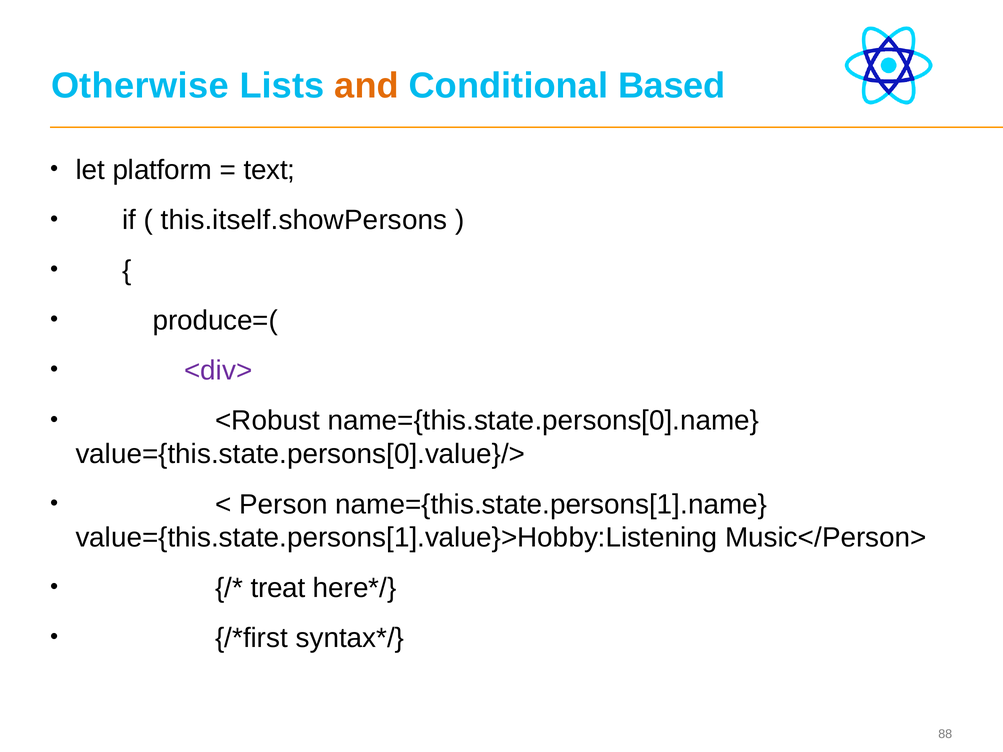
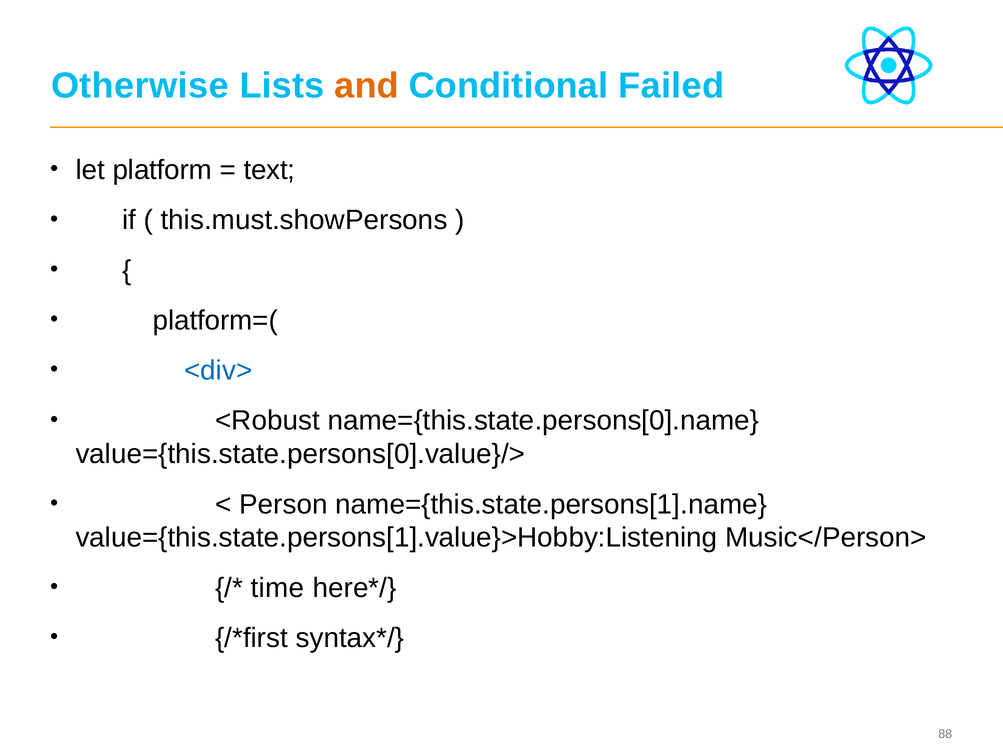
Based: Based -> Failed
this.itself.showPersons: this.itself.showPersons -> this.must.showPersons
produce=(: produce=( -> platform=(
<div> colour: purple -> blue
treat: treat -> time
